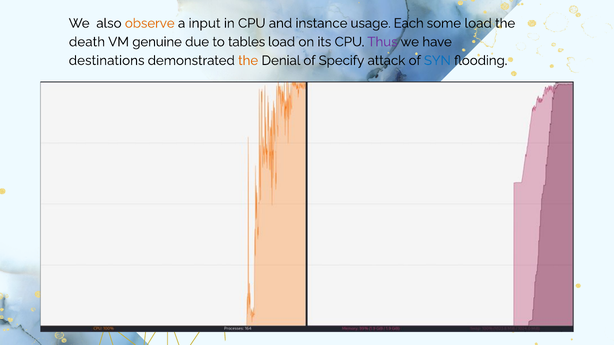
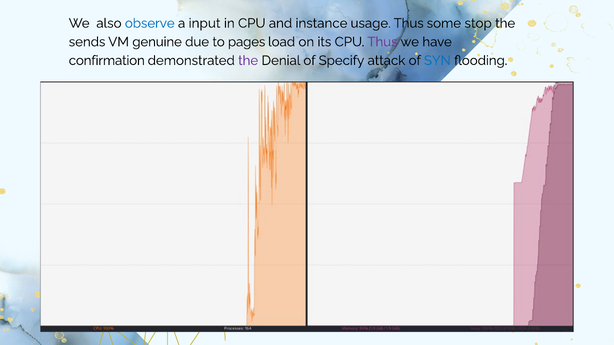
observe colour: orange -> blue
usage Each: Each -> Thus
some load: load -> stop
death: death -> sends
tables: tables -> pages
destinations: destinations -> confirmation
the at (248, 61) colour: orange -> purple
